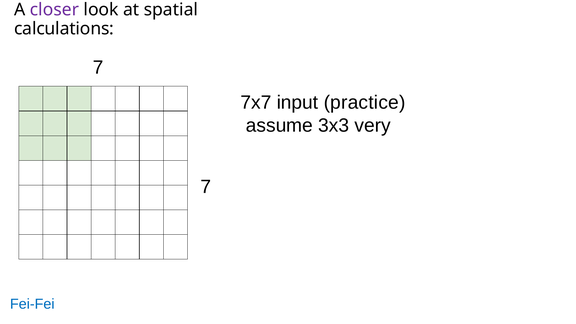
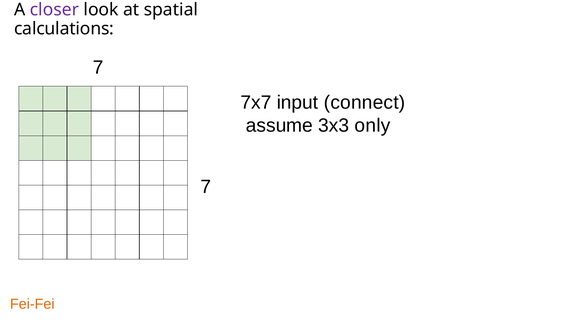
practice: practice -> connect
very: very -> only
Fei-Fei at (32, 304) colour: blue -> orange
